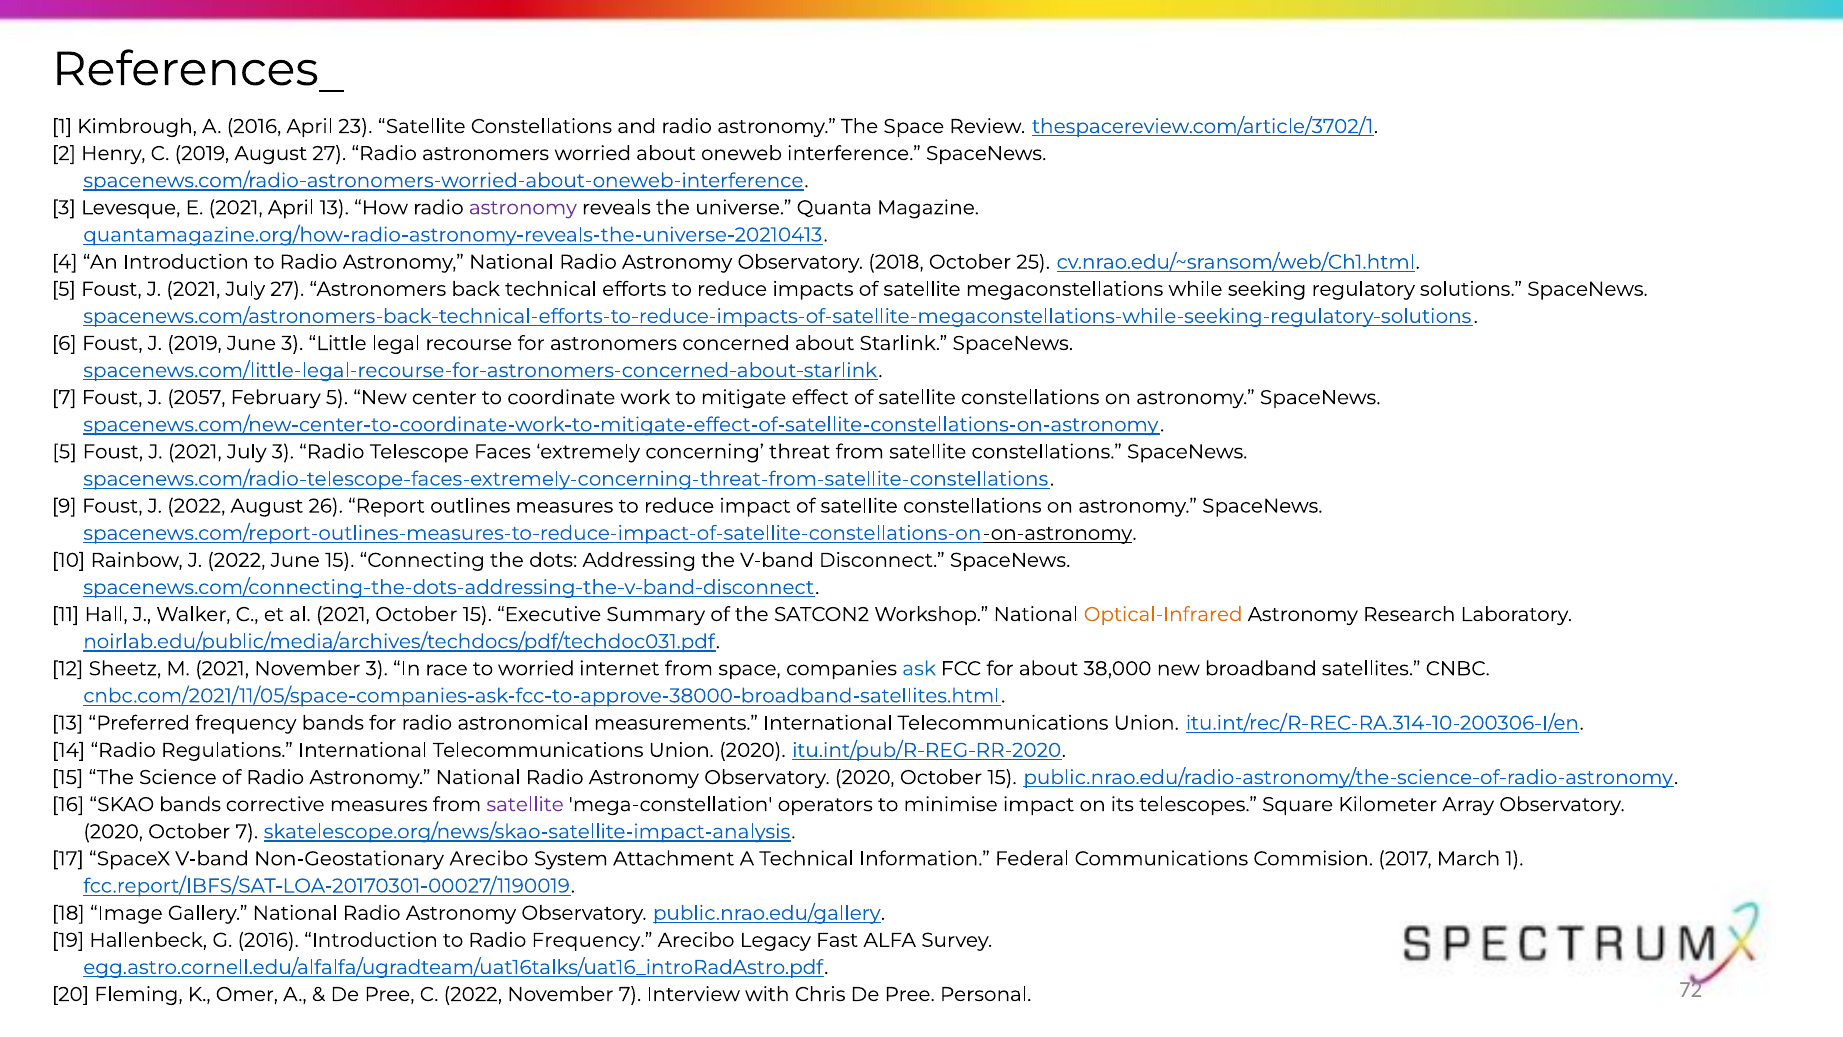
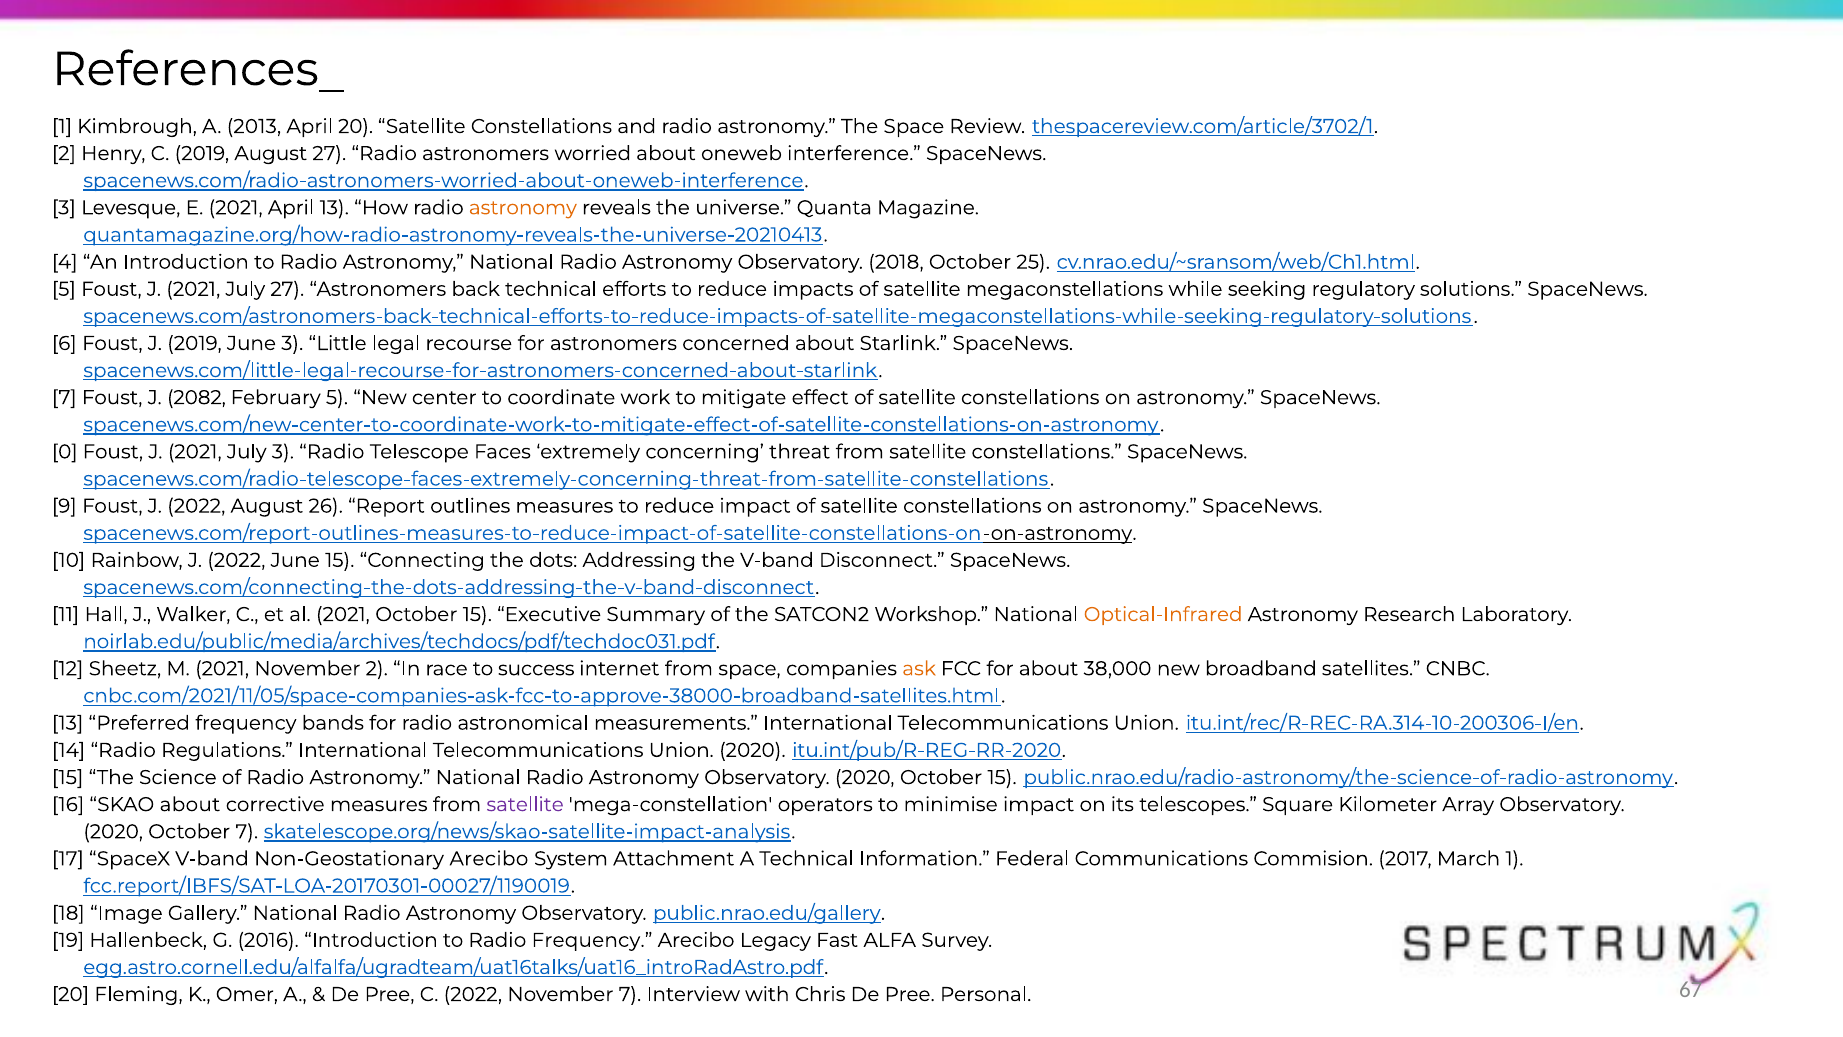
A 2016: 2016 -> 2013
April 23: 23 -> 20
astronomy at (523, 208) colour: purple -> orange
2057: 2057 -> 2082
5 at (65, 452): 5 -> 0
November 3: 3 -> 2
to worried: worried -> success
ask colour: blue -> orange
SKAO bands: bands -> about
72: 72 -> 67
